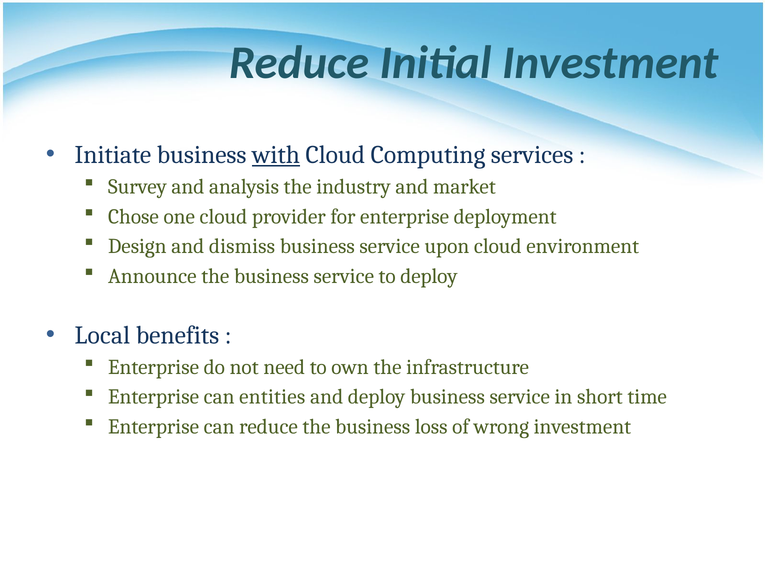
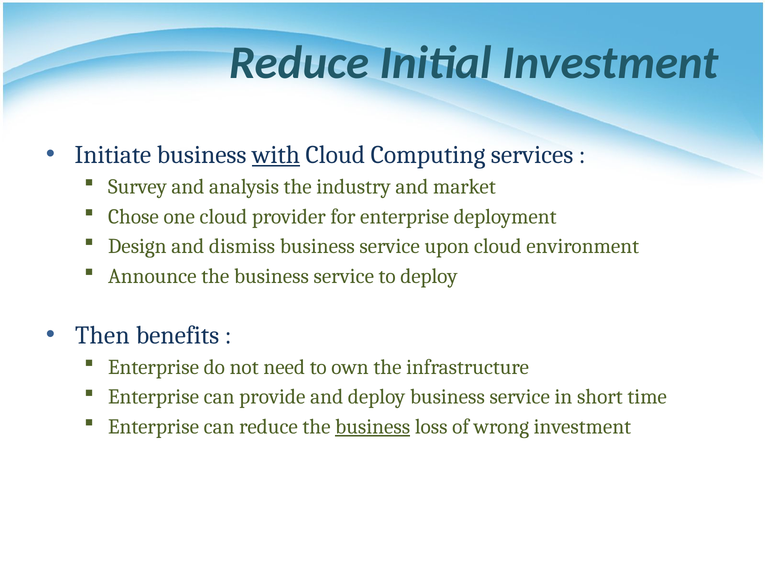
Local: Local -> Then
entities: entities -> provide
business at (373, 427) underline: none -> present
